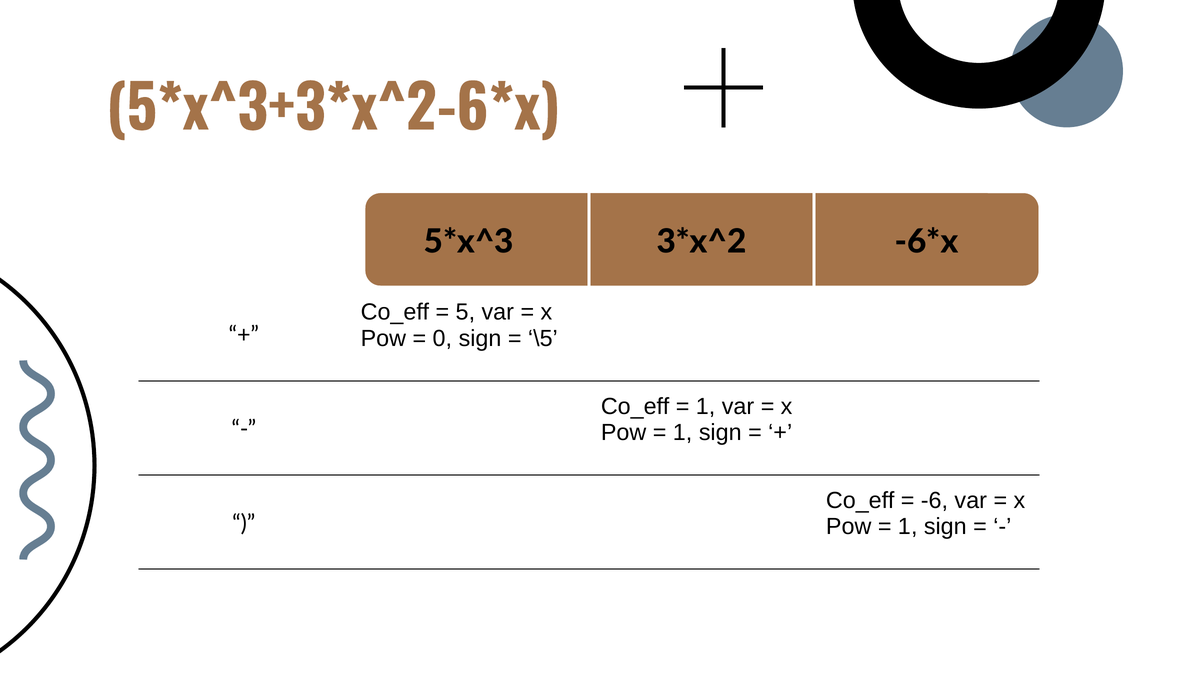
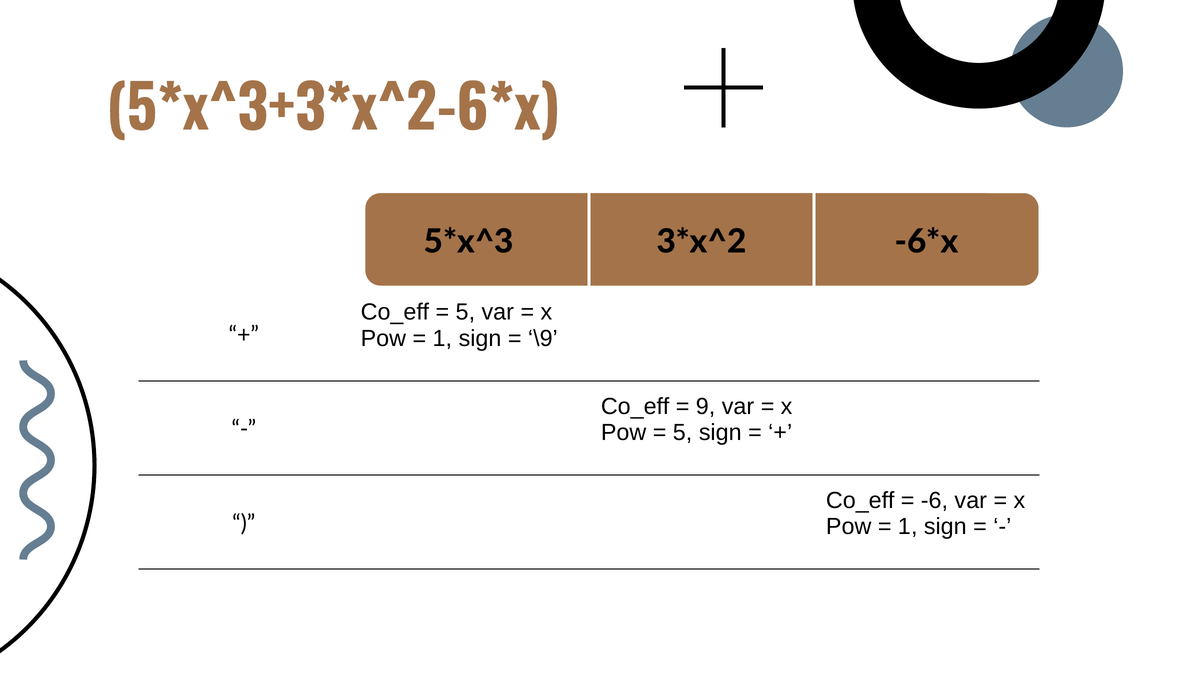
0 at (442, 338): 0 -> 1
\5: \5 -> \9
1 at (706, 406): 1 -> 9
1 at (683, 432): 1 -> 5
